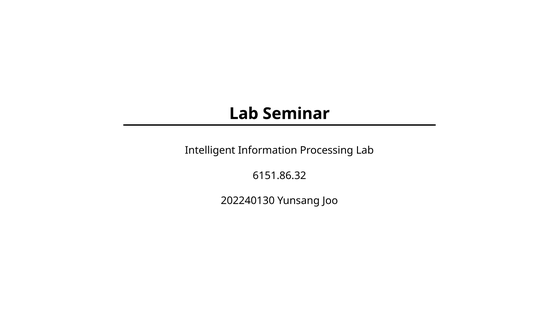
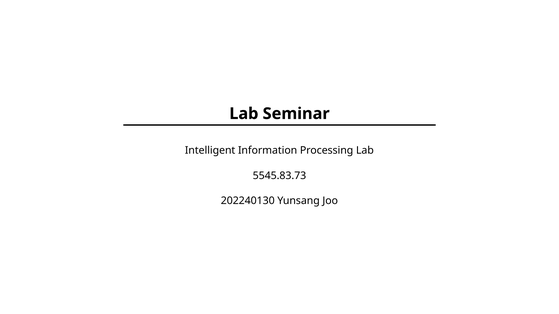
6151.86.32: 6151.86.32 -> 5545.83.73
